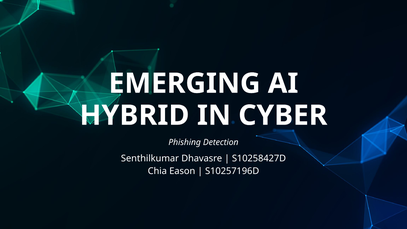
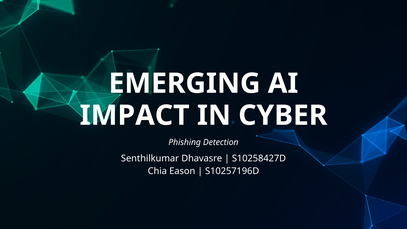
HYBRID: HYBRID -> IMPACT
